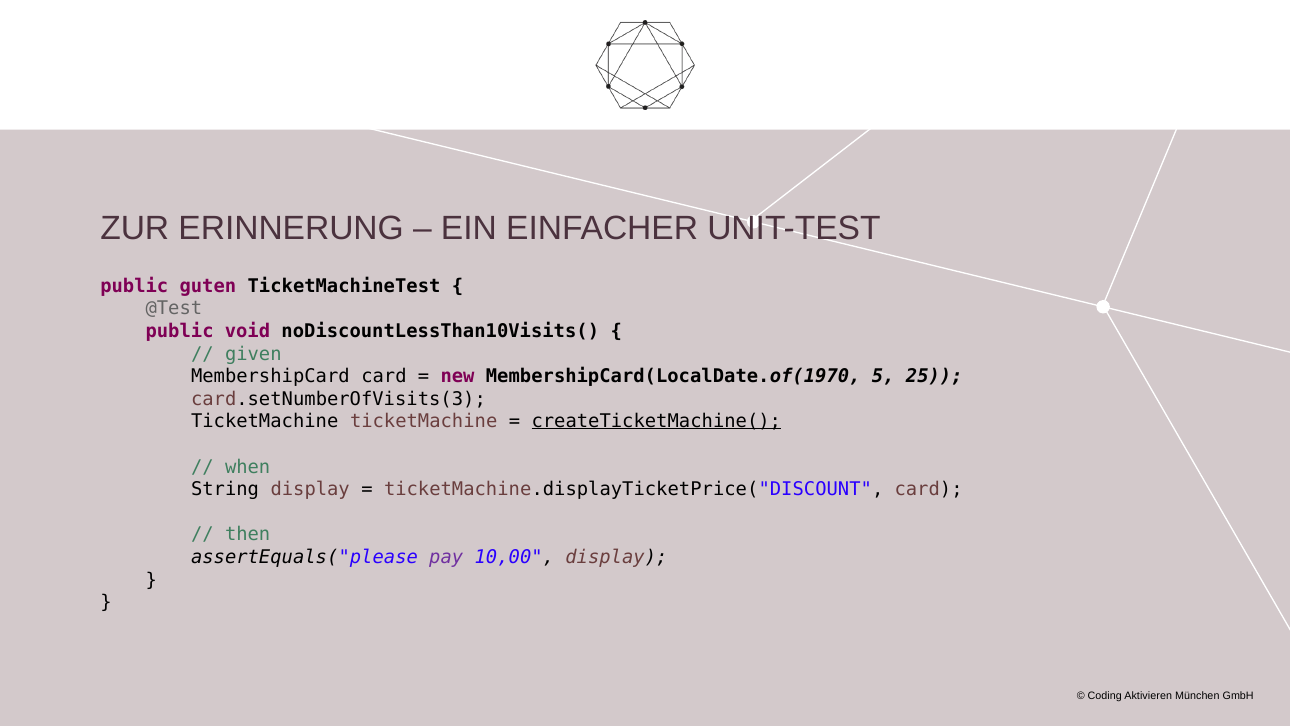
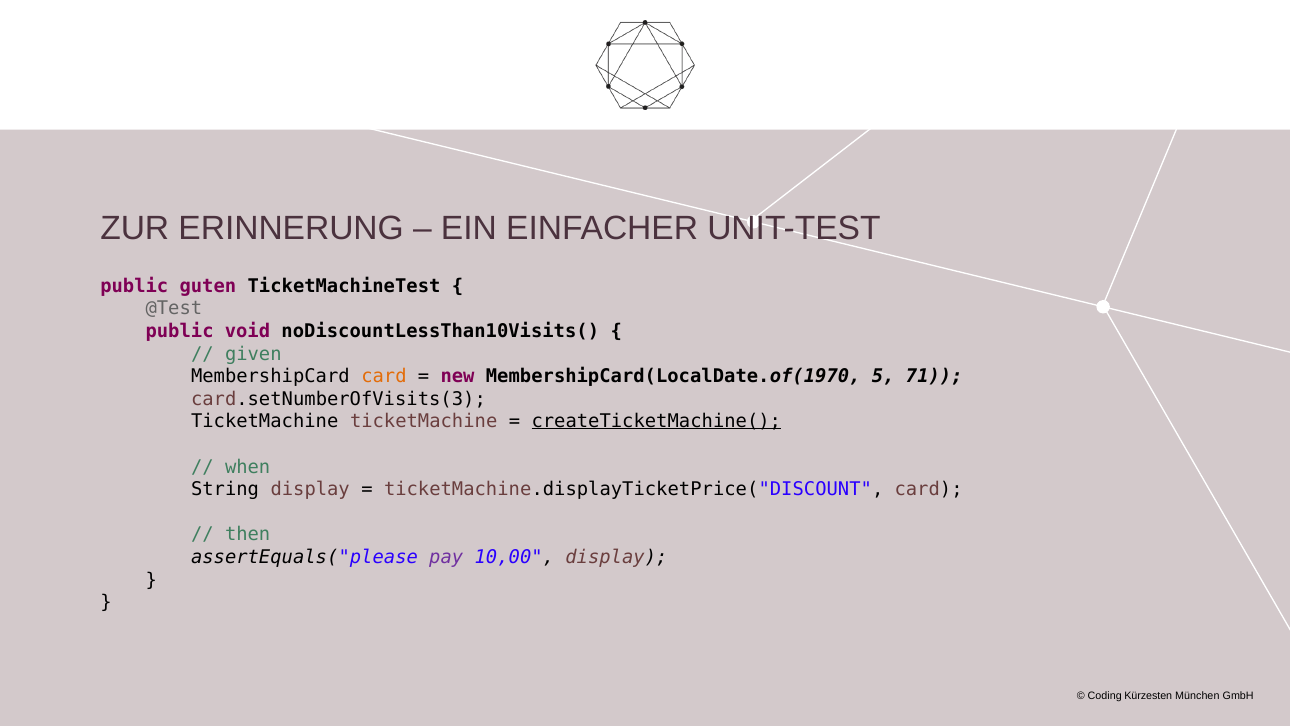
card at (384, 376) colour: black -> orange
25: 25 -> 71
Aktivieren: Aktivieren -> Kürzesten
